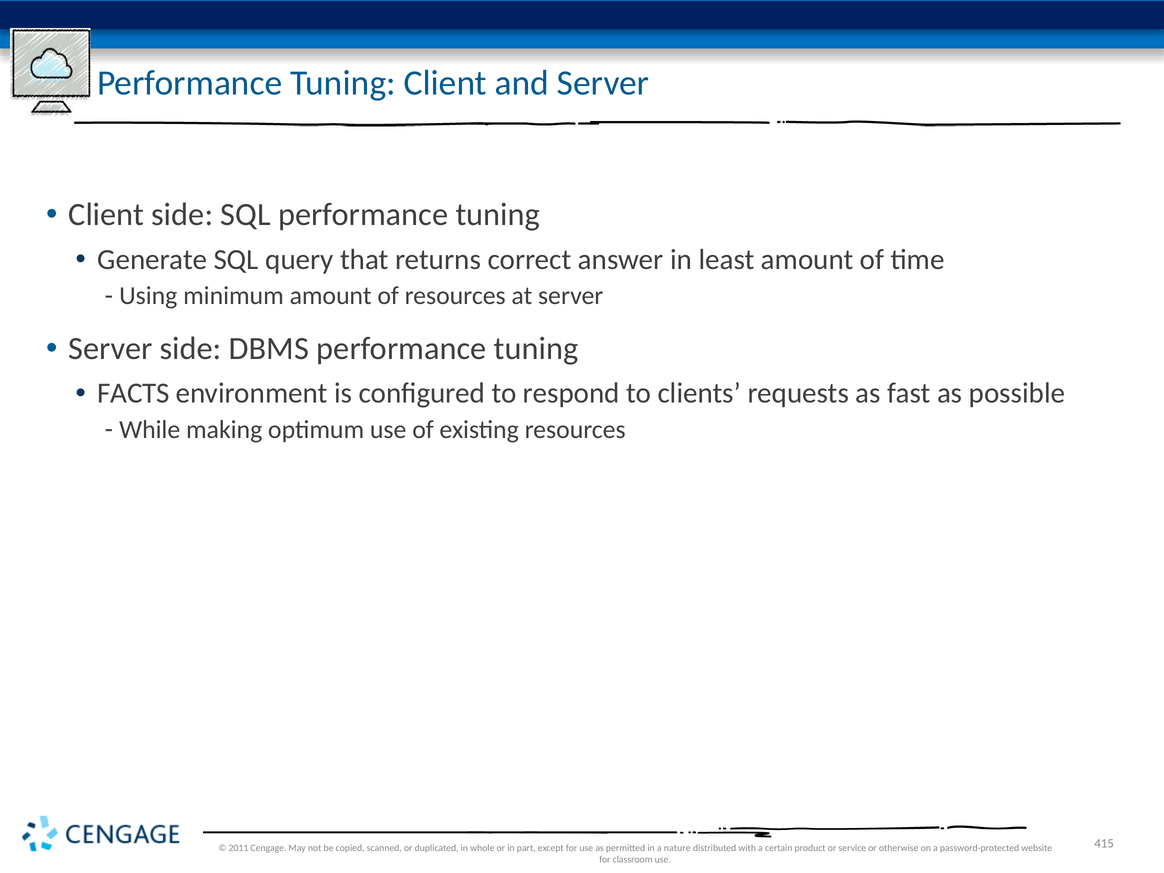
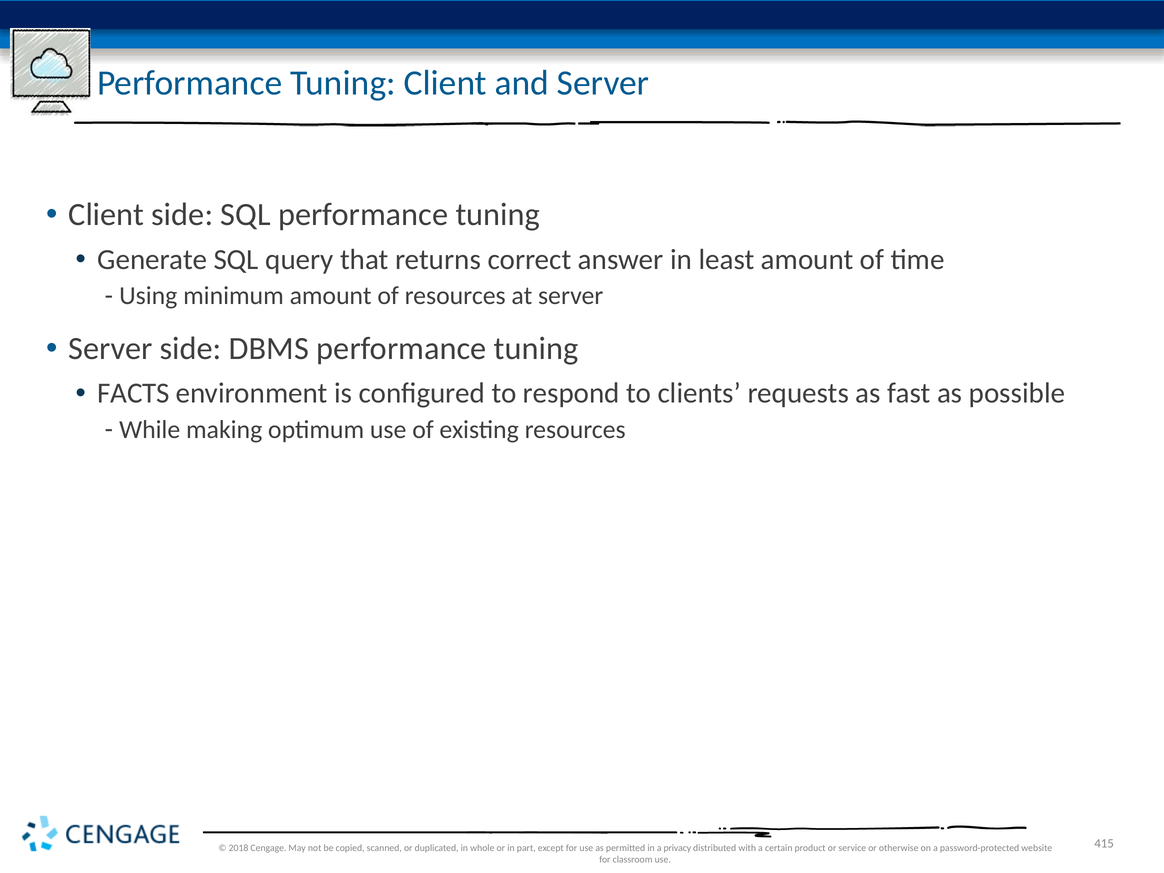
2011: 2011 -> 2018
nature: nature -> privacy
